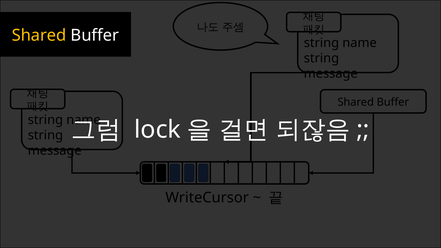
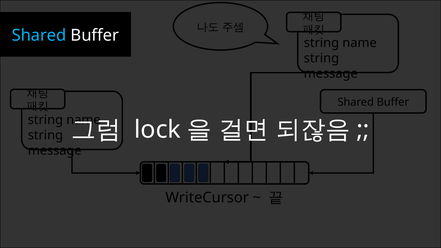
Shared at (39, 36) colour: yellow -> light blue
